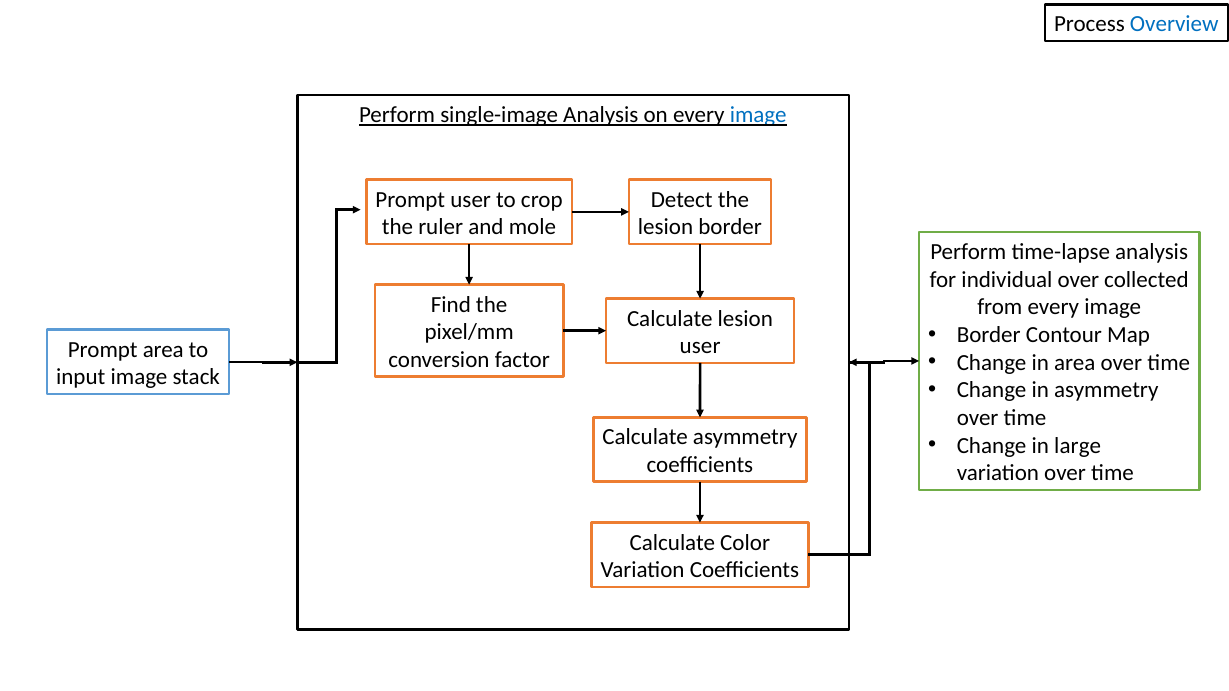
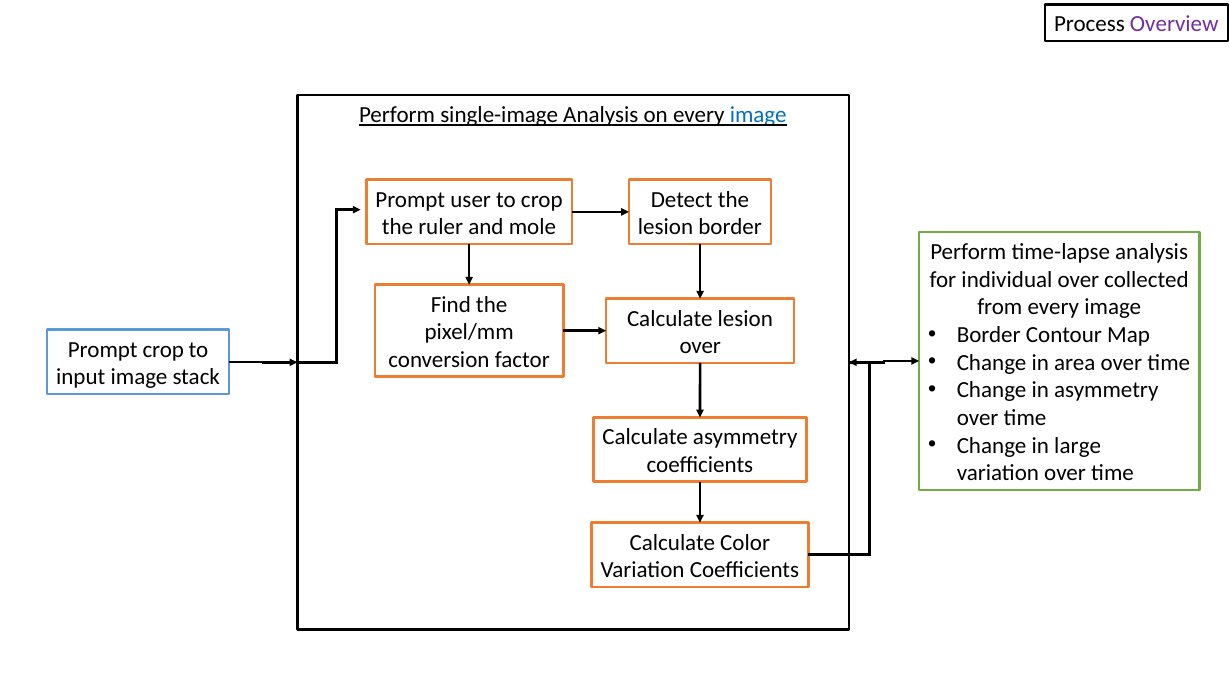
Overview colour: blue -> purple
user at (700, 346): user -> over
Prompt area: area -> crop
